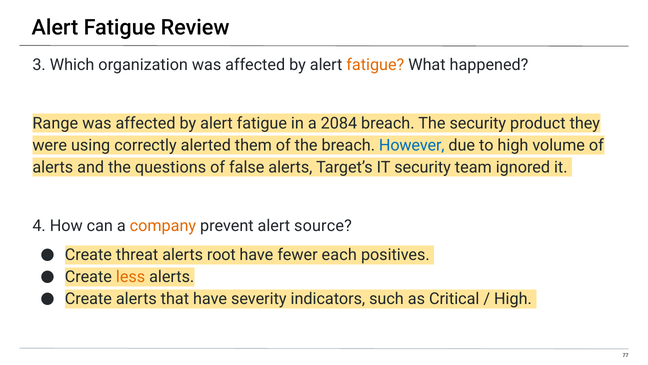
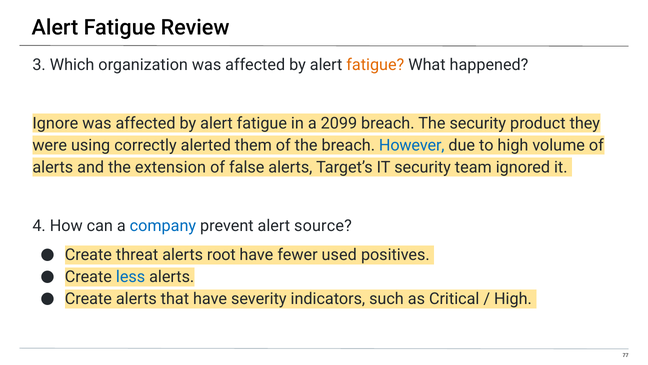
Range: Range -> Ignore
2084: 2084 -> 2099
questions: questions -> extension
company colour: orange -> blue
each: each -> used
less colour: orange -> blue
